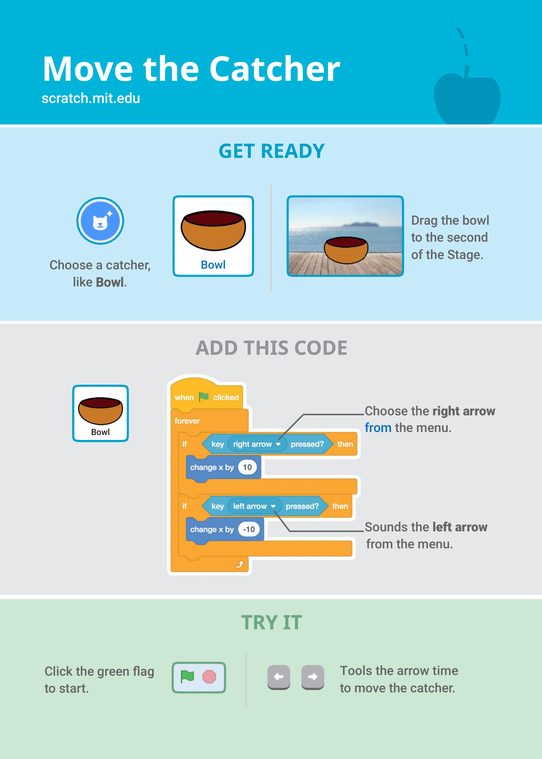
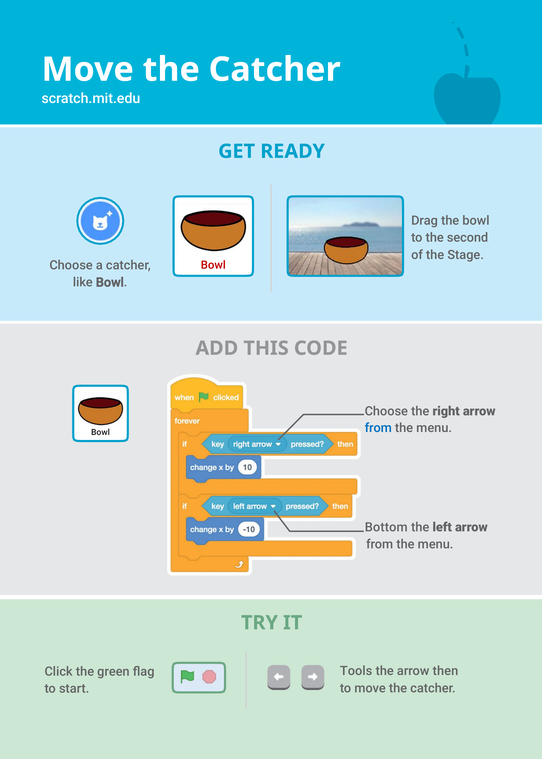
Bowl at (213, 265) colour: blue -> red
Sounds: Sounds -> Bottom
time: time -> then
